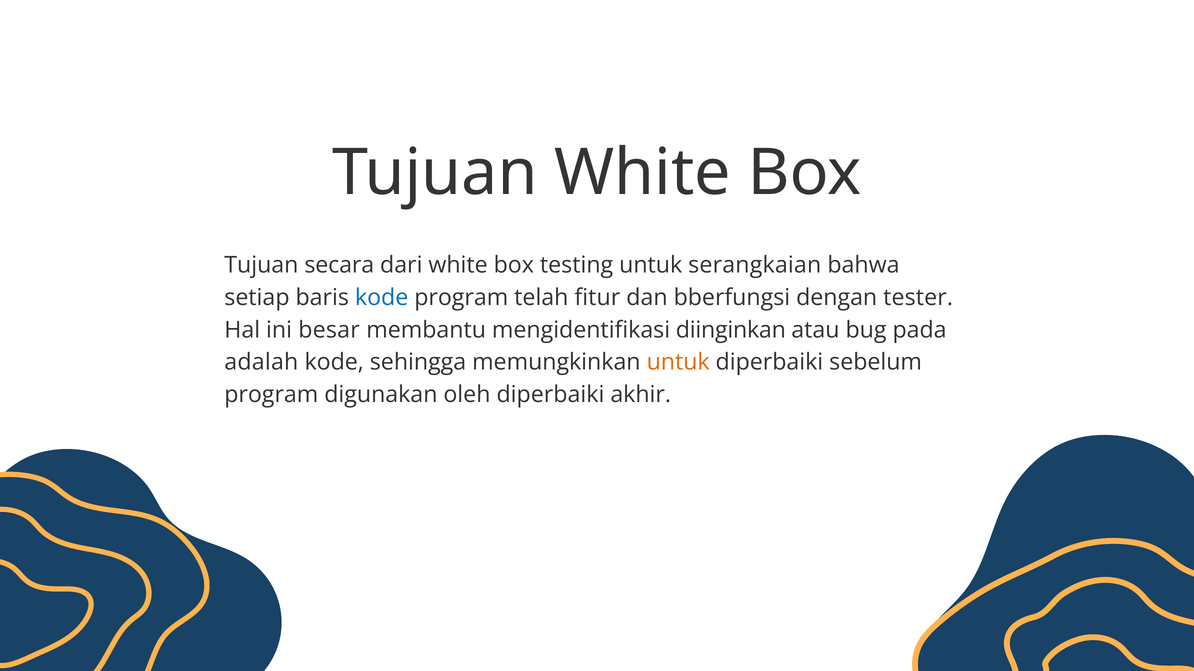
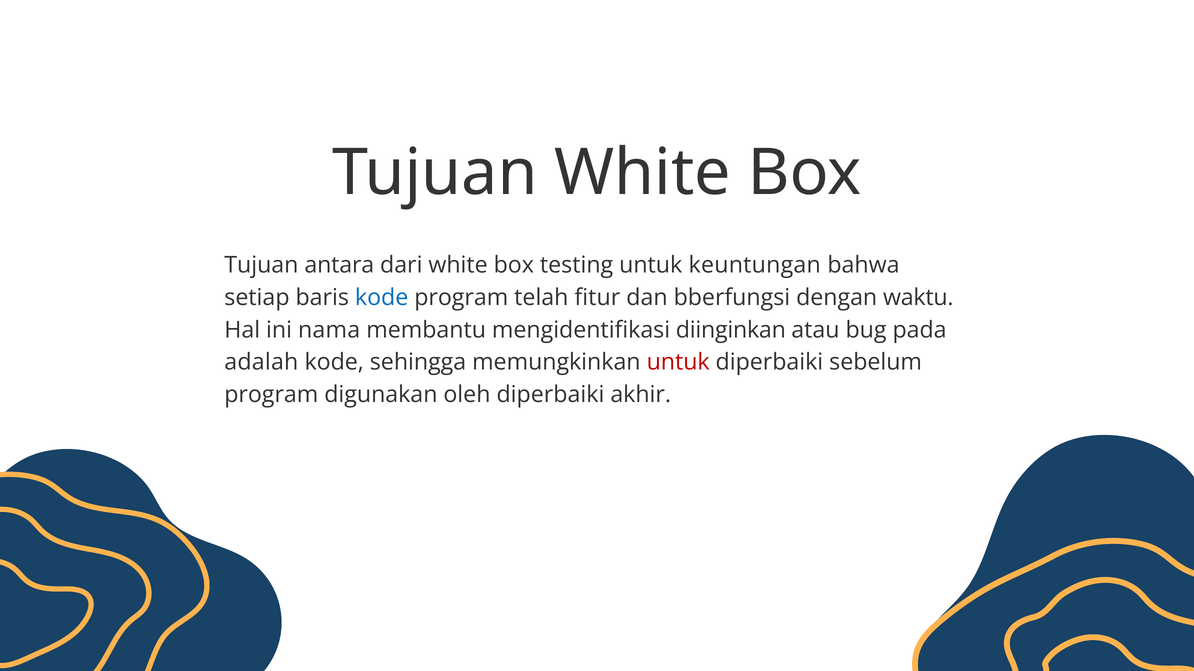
secara: secara -> antara
serangkaian: serangkaian -> keuntungan
tester: tester -> waktu
besar: besar -> nama
untuk at (678, 363) colour: orange -> red
